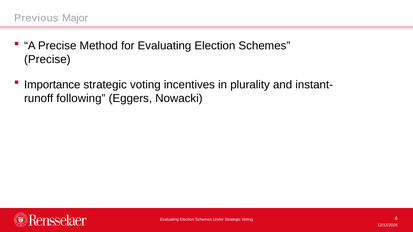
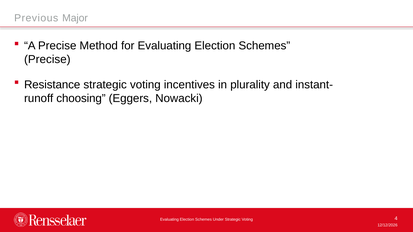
Importance: Importance -> Resistance
following: following -> choosing
